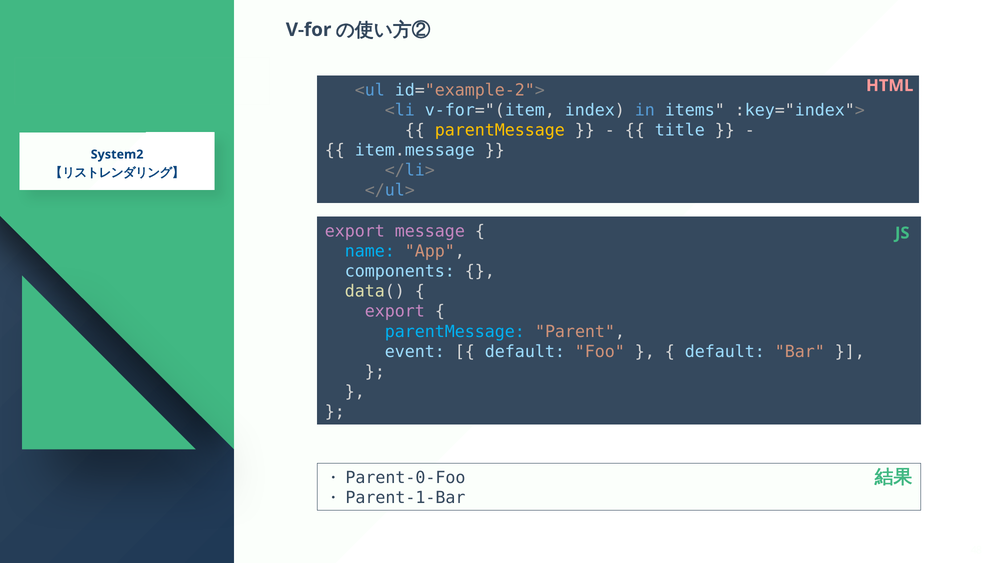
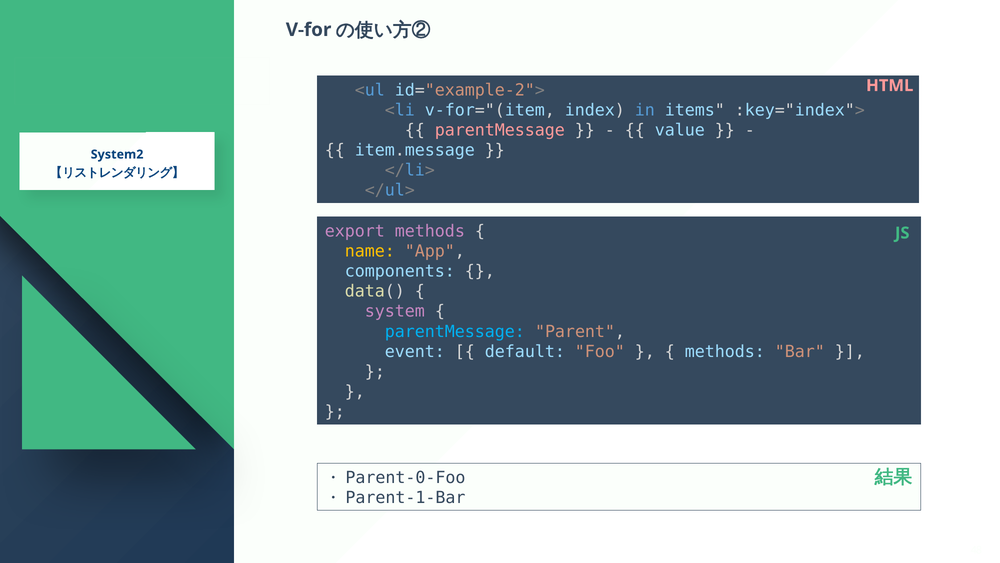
parentMessage at (500, 130) colour: yellow -> pink
title: title -> value
export message: message -> methods
name colour: light blue -> yellow
export at (395, 311): export -> system
default at (725, 351): default -> methods
